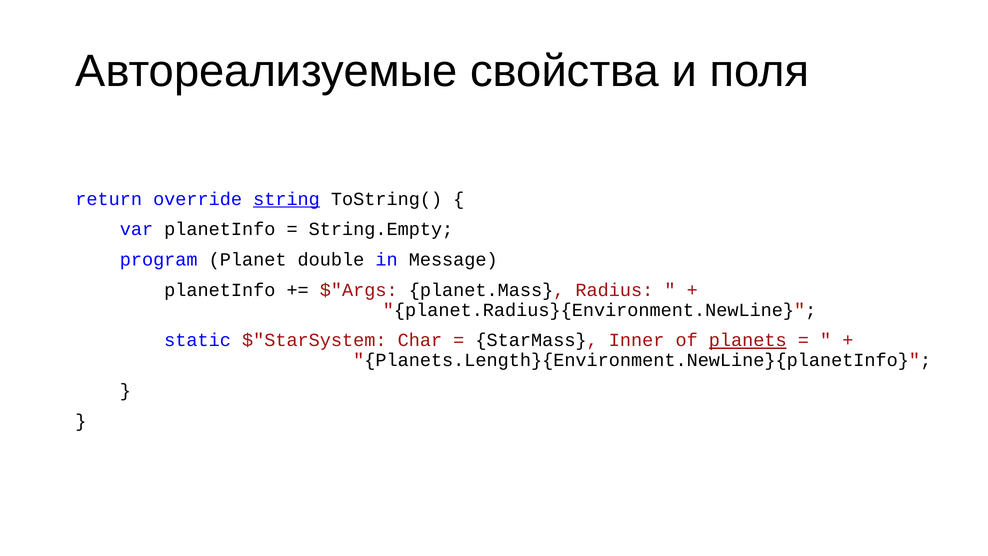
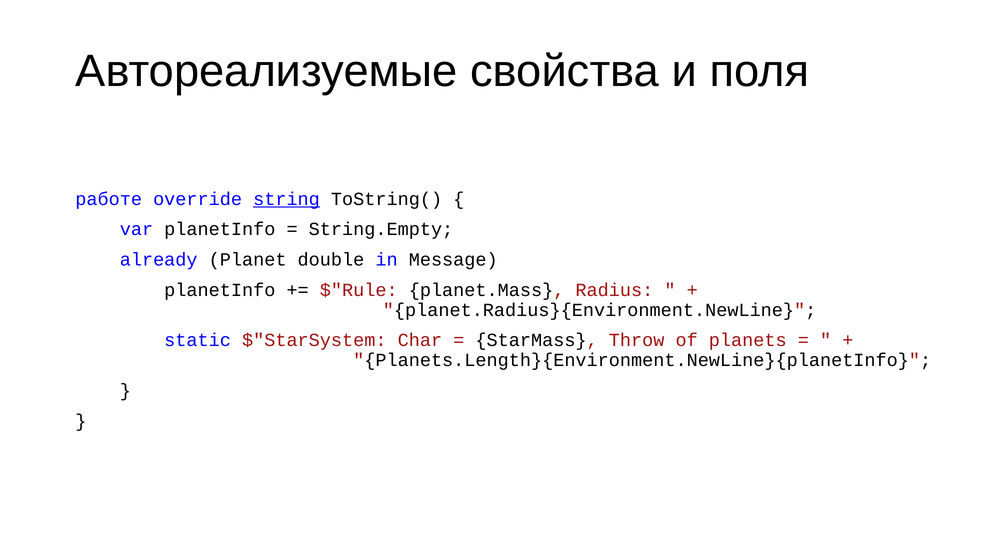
return: return -> работе
program: program -> already
$"Args: $"Args -> $"Rule
Inner: Inner -> Throw
planets underline: present -> none
